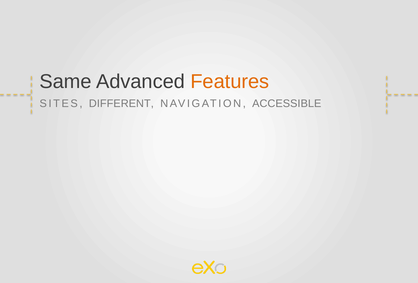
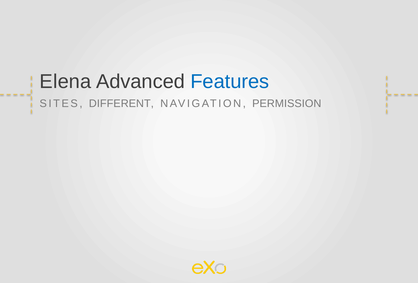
Same: Same -> Elena
Features colour: orange -> blue
ACCESSIBLE: ACCESSIBLE -> PERMISSION
